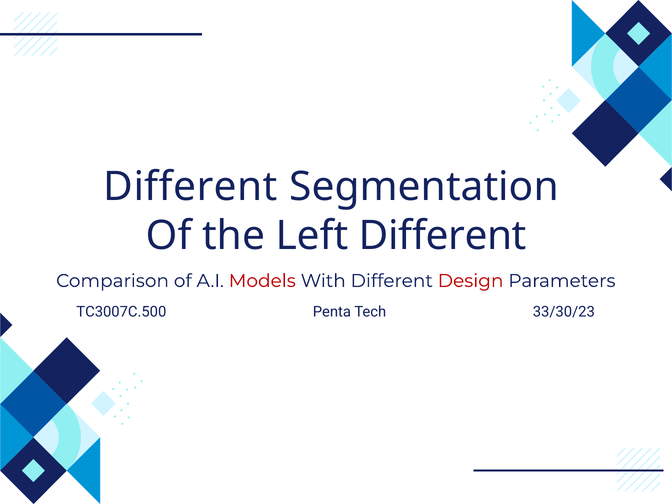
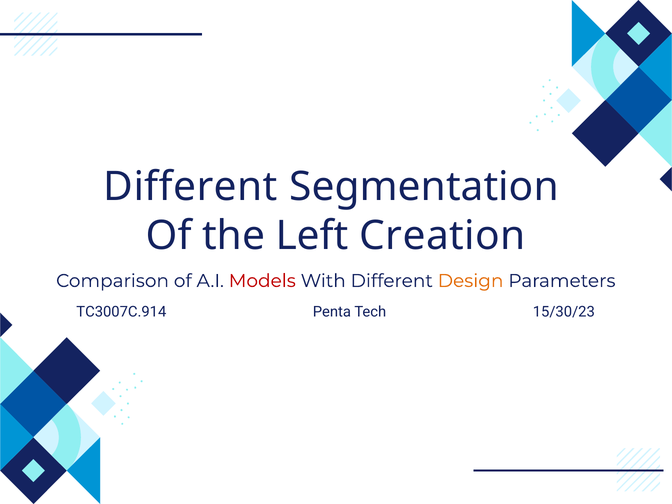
Left Different: Different -> Creation
Design colour: red -> orange
TC3007C.500: TC3007C.500 -> TC3007C.914
33/30/23: 33/30/23 -> 15/30/23
